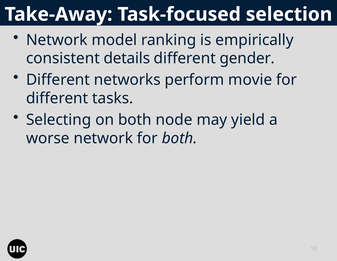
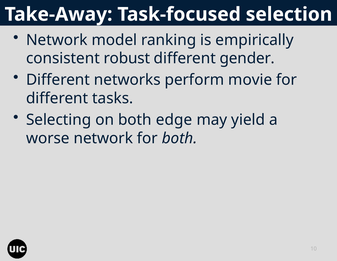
details: details -> robust
node: node -> edge
